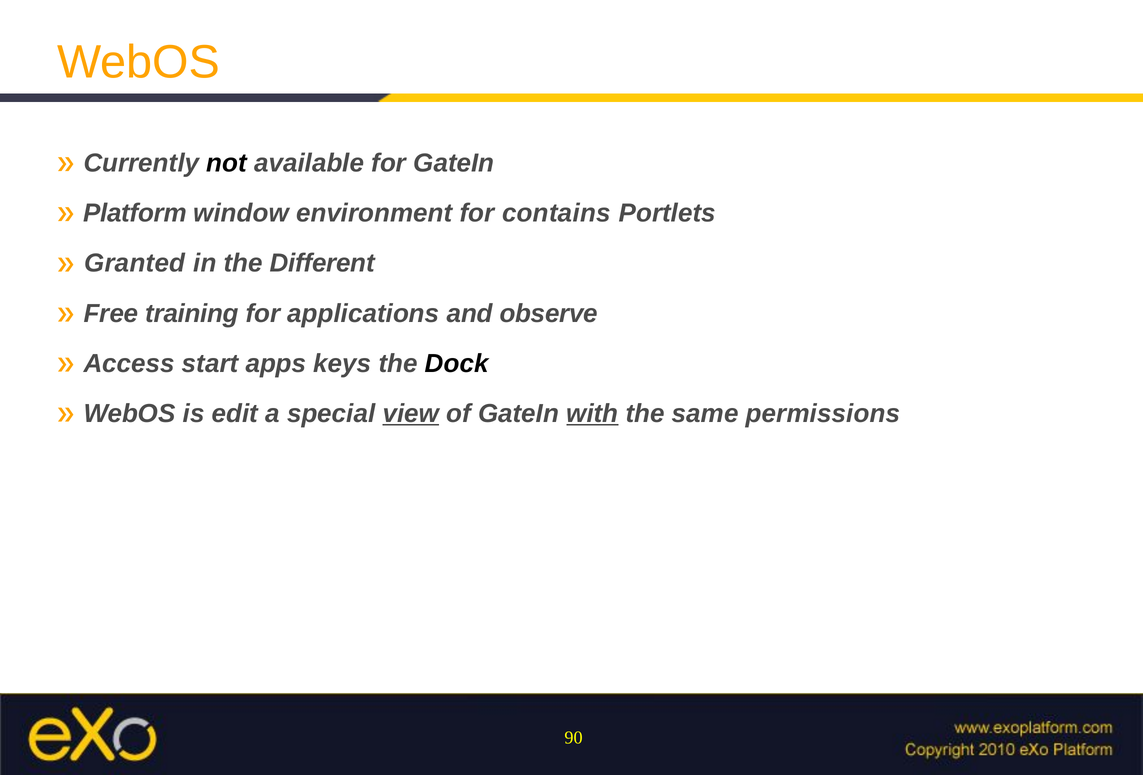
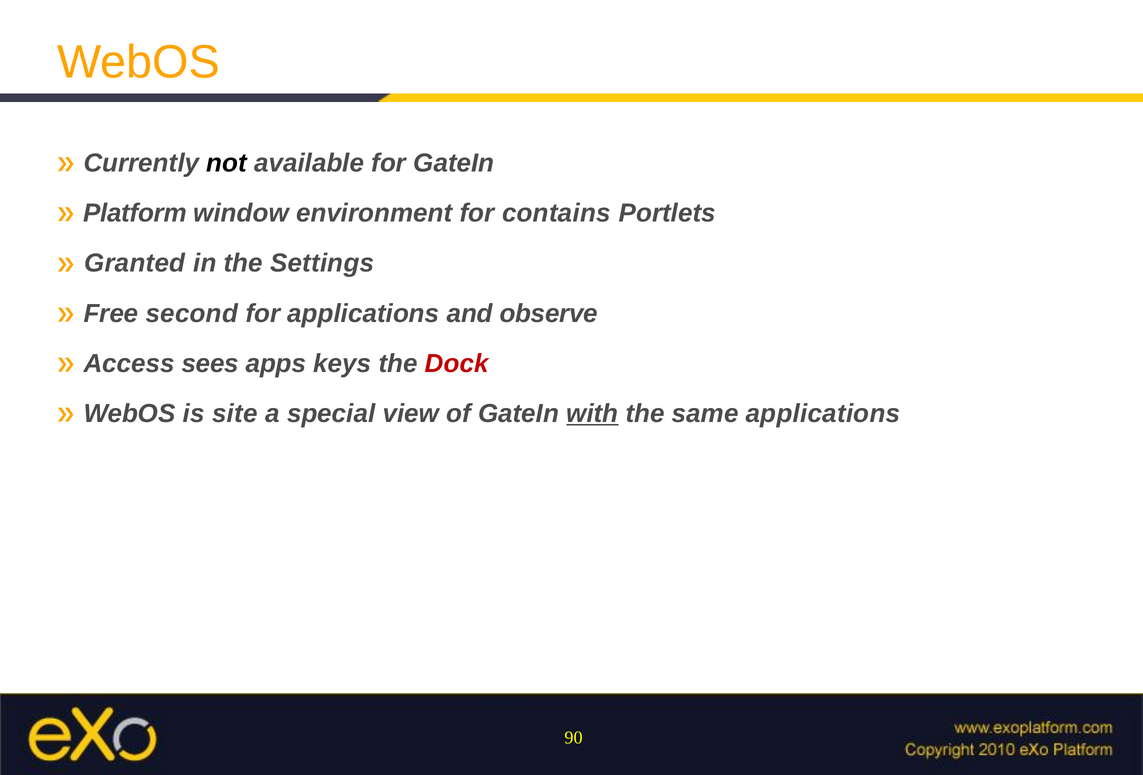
Different: Different -> Settings
training: training -> second
start: start -> sees
Dock colour: black -> red
edit: edit -> site
view underline: present -> none
same permissions: permissions -> applications
